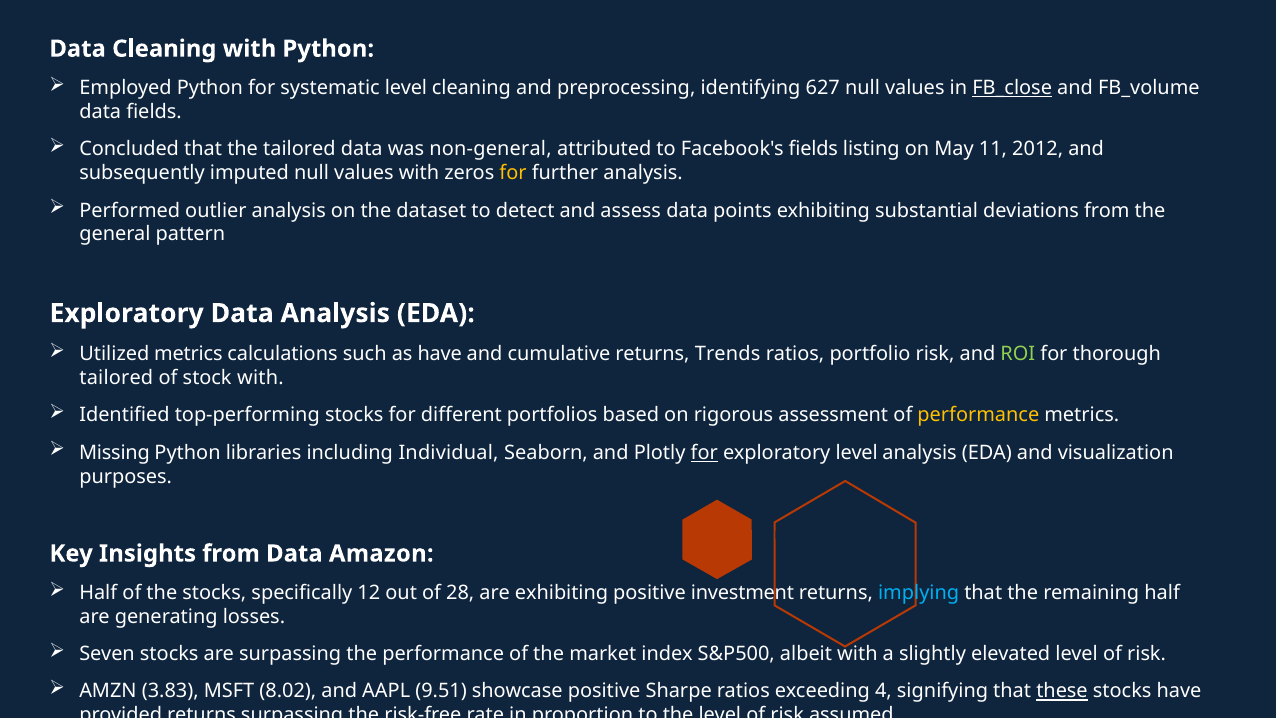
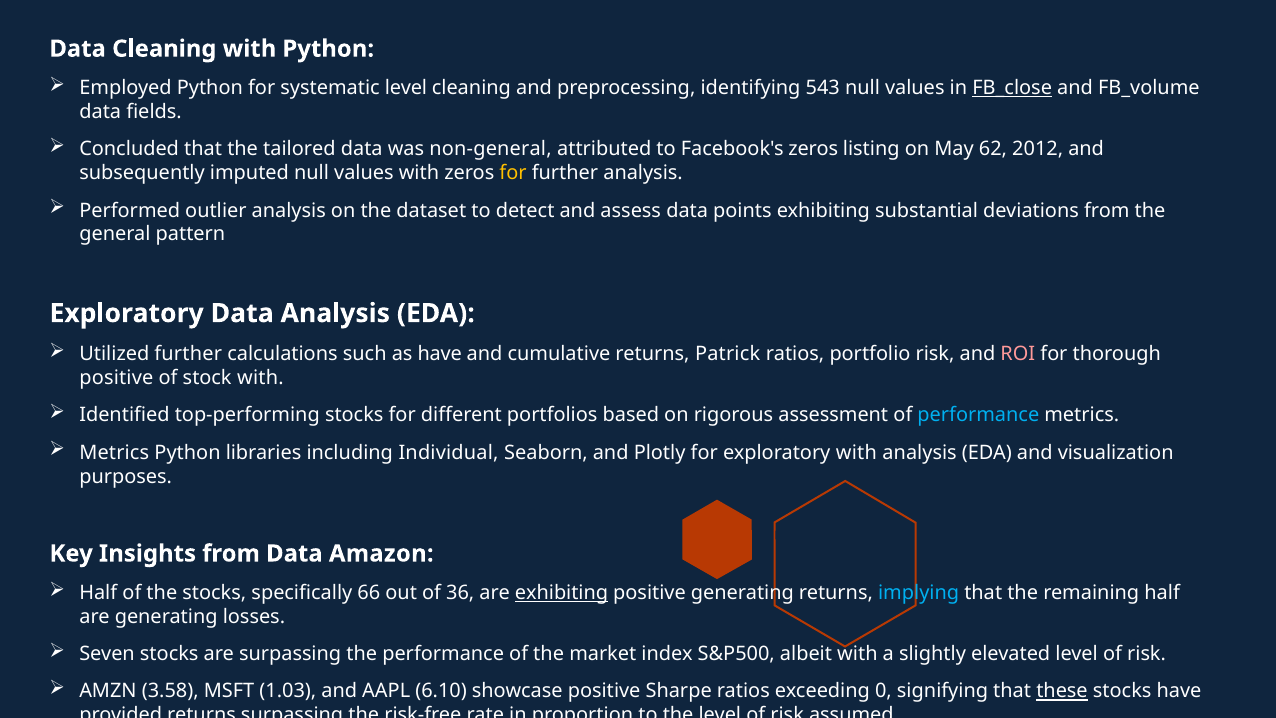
627: 627 -> 543
Facebook's fields: fields -> zeros
11: 11 -> 62
Utilized metrics: metrics -> further
Trends: Trends -> Patrick
ROI colour: light green -> pink
tailored at (116, 378): tailored -> positive
performance at (978, 415) colour: yellow -> light blue
Missing at (114, 452): Missing -> Metrics
for at (704, 452) underline: present -> none
exploratory level: level -> with
12: 12 -> 66
28: 28 -> 36
exhibiting at (562, 593) underline: none -> present
positive investment: investment -> generating
3.83: 3.83 -> 3.58
8.02: 8.02 -> 1.03
9.51: 9.51 -> 6.10
4: 4 -> 0
